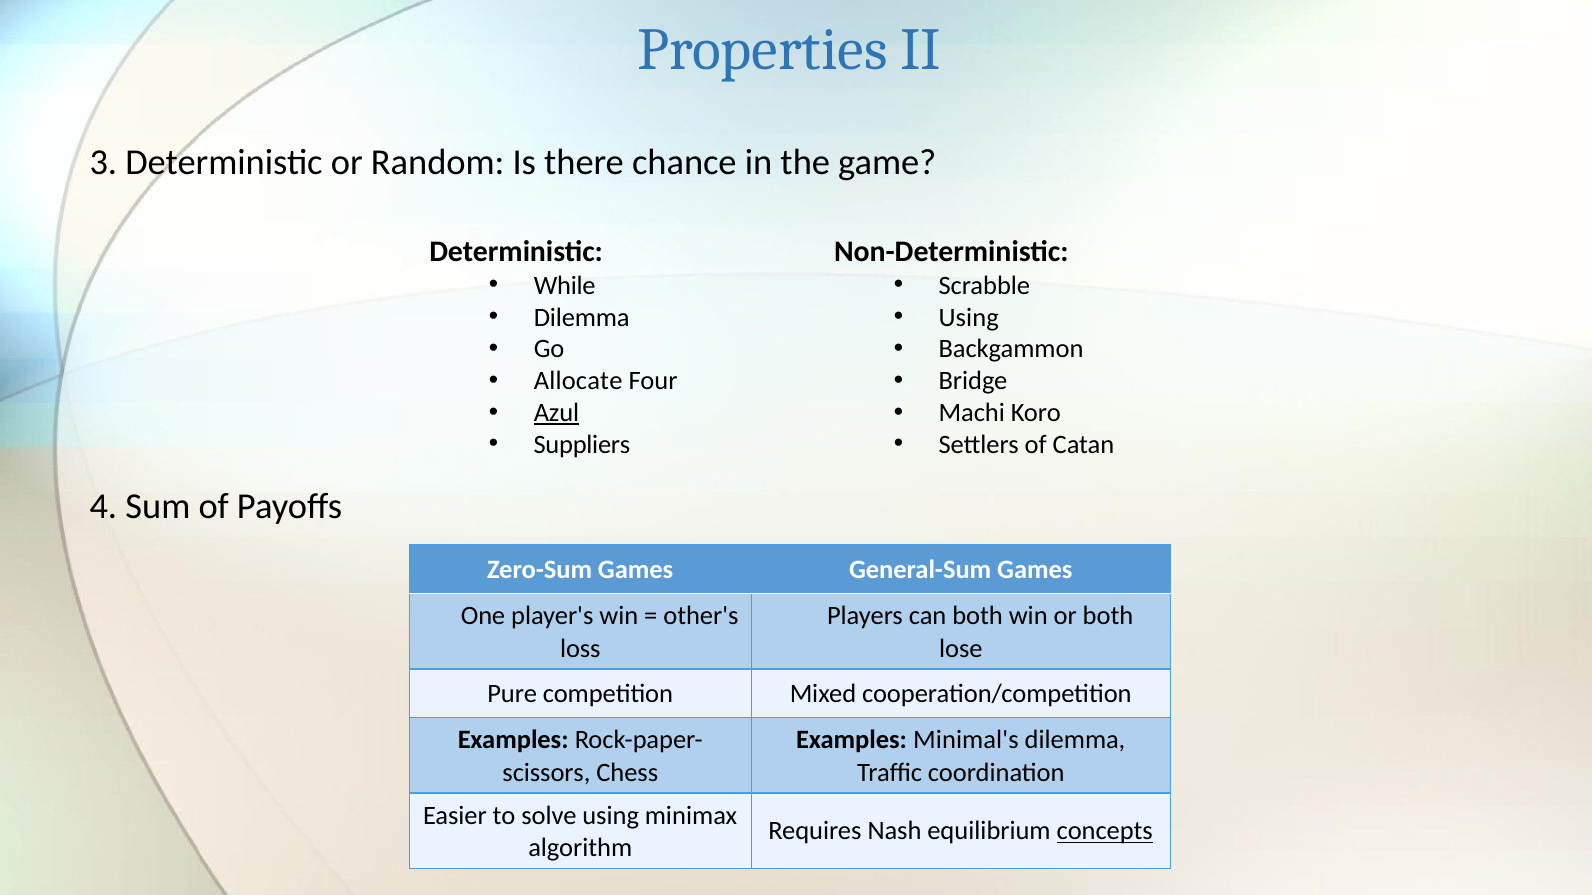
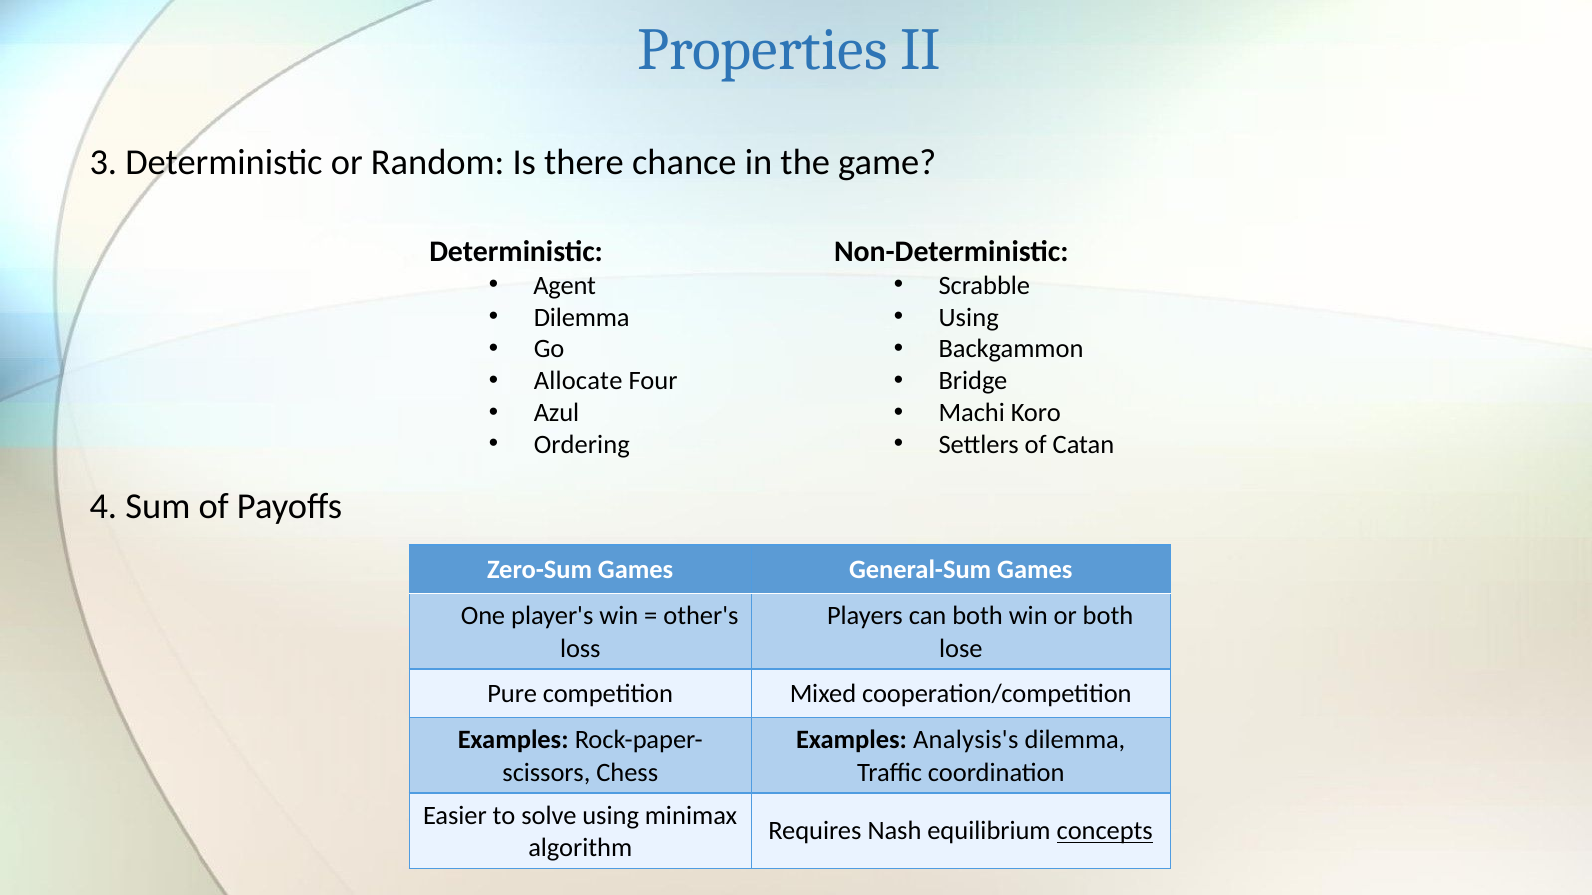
While: While -> Agent
Azul underline: present -> none
Suppliers: Suppliers -> Ordering
Minimal's: Minimal's -> Analysis's
